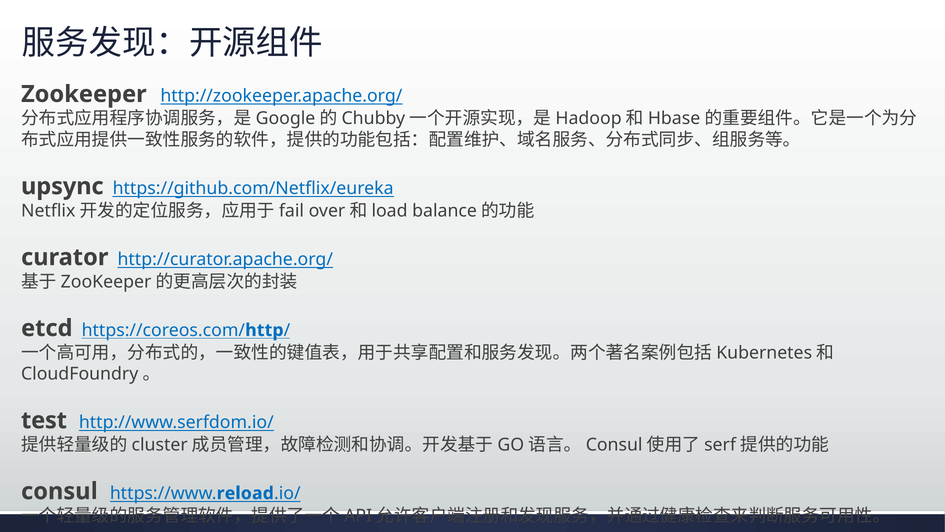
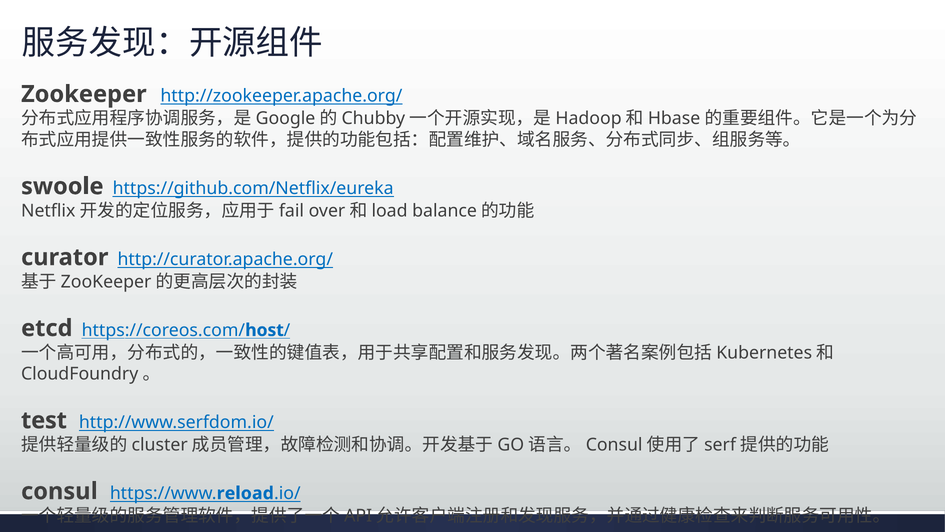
upsync: upsync -> swoole
http: http -> host
